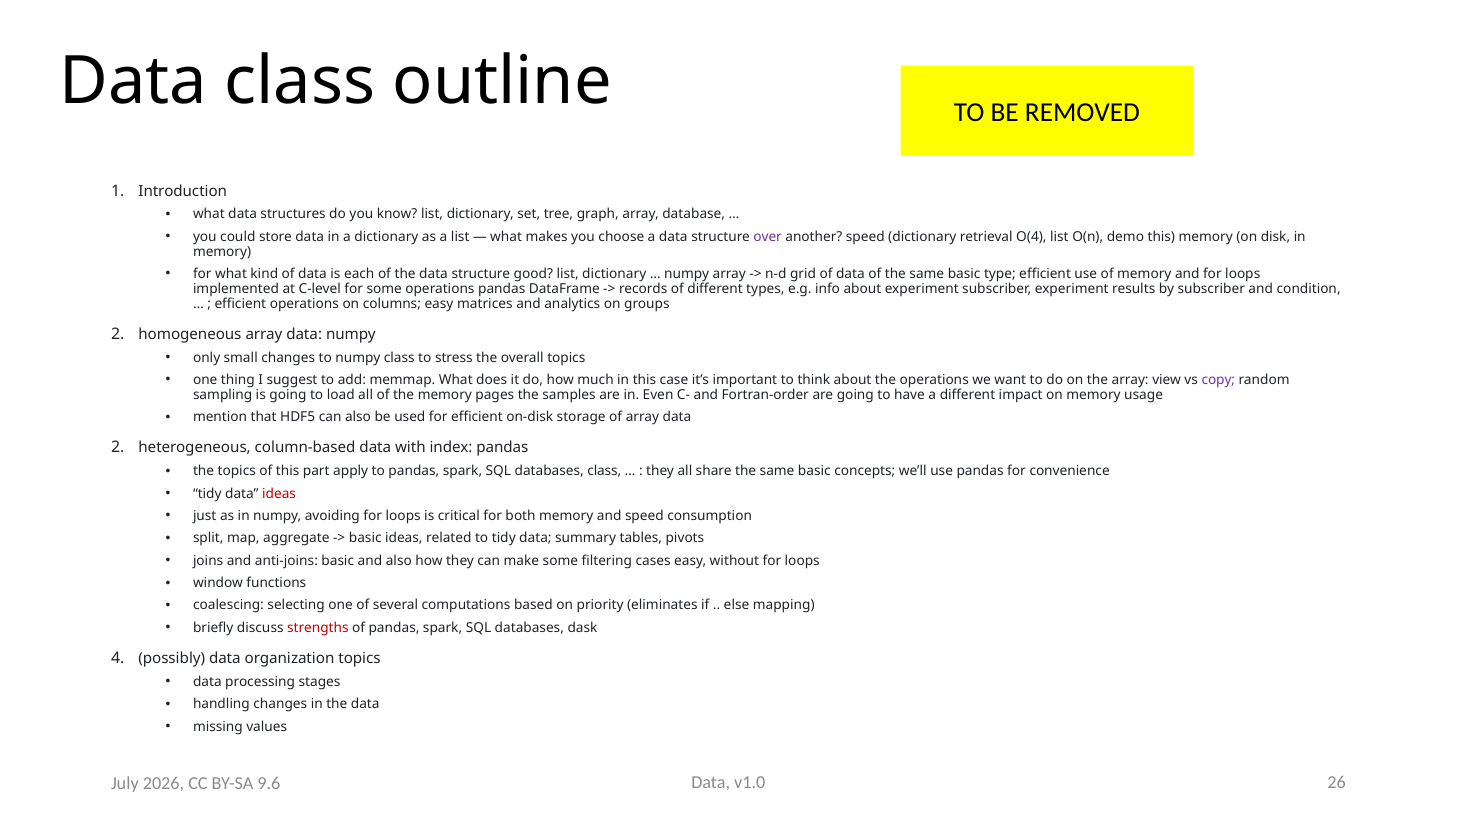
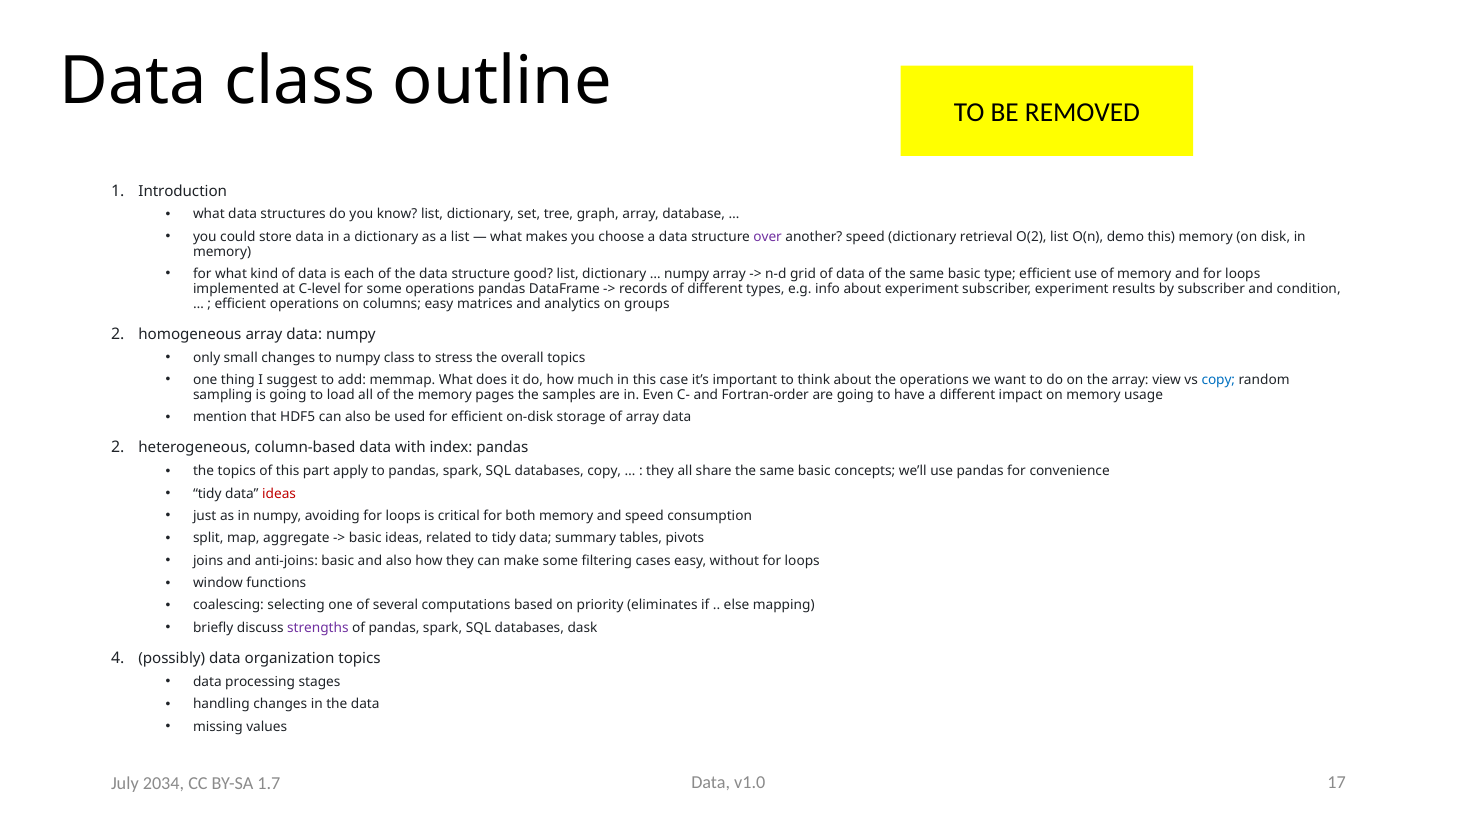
O(4: O(4 -> O(2
copy at (1218, 380) colour: purple -> blue
databases class: class -> copy
strengths colour: red -> purple
26: 26 -> 17
2026: 2026 -> 2034
9.6: 9.6 -> 1.7
